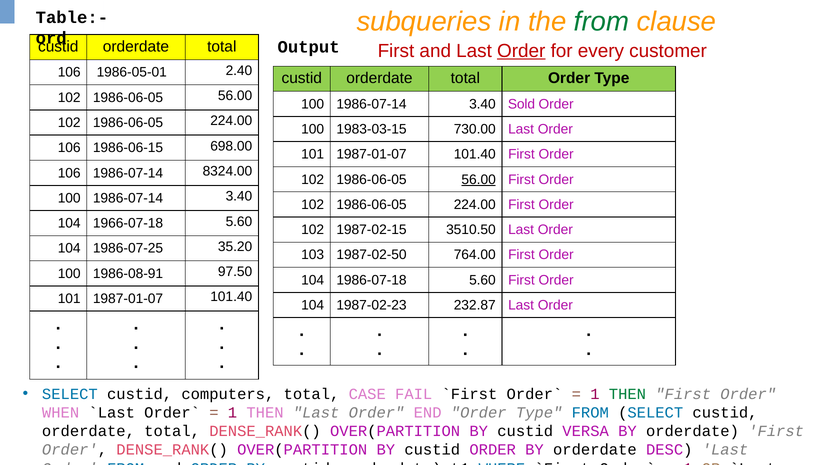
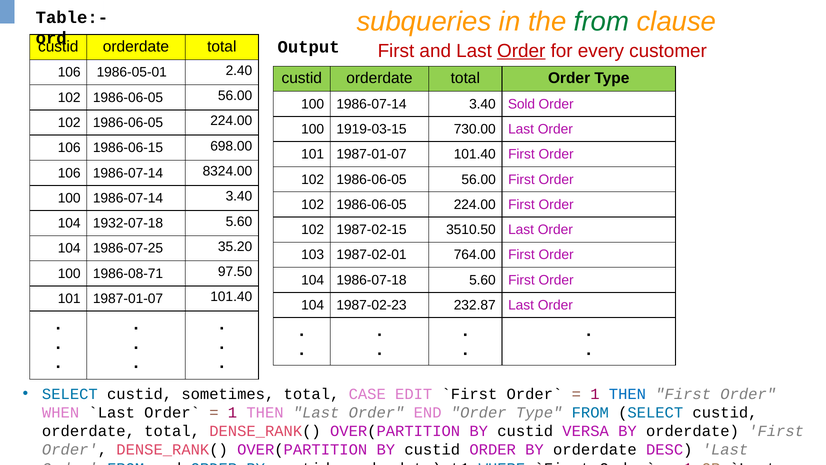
1983-03-15: 1983-03-15 -> 1919-03-15
56.00 at (479, 179) underline: present -> none
1966-07-18: 1966-07-18 -> 1932-07-18
1987-02-50: 1987-02-50 -> 1987-02-01
1986-08-91: 1986-08-91 -> 1986-08-71
computers: computers -> sometimes
FAIL: FAIL -> EDIT
THEN at (627, 394) colour: green -> blue
